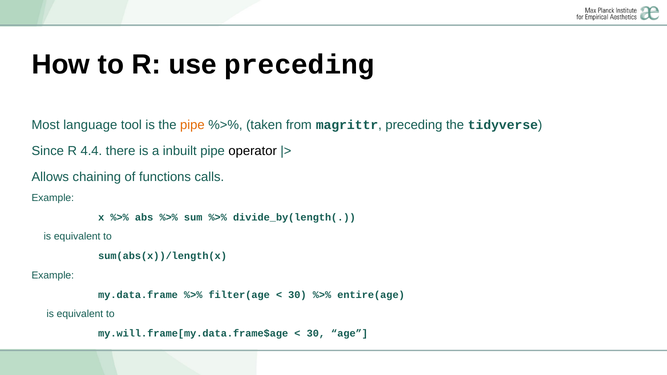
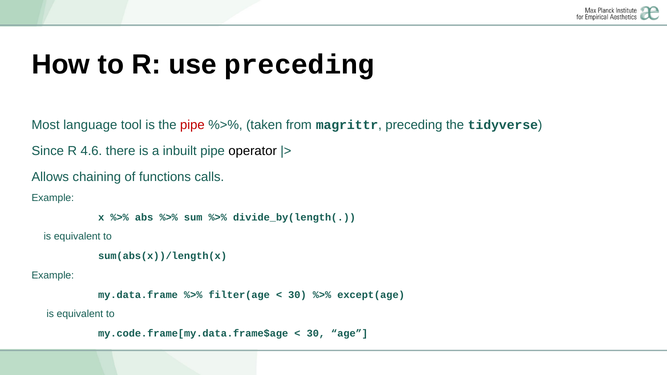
pipe at (192, 125) colour: orange -> red
4.4: 4.4 -> 4.6
entire(age: entire(age -> except(age
my.will.frame[my.data.frame$age: my.will.frame[my.data.frame$age -> my.code.frame[my.data.frame$age
